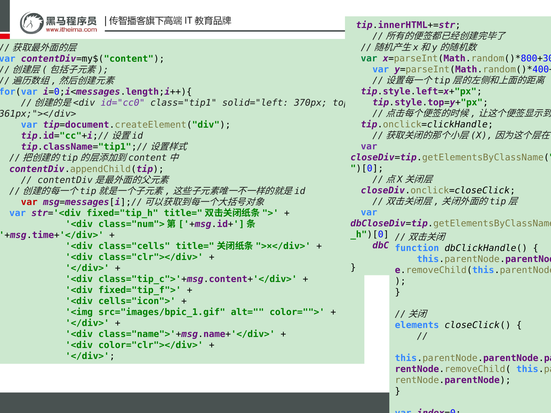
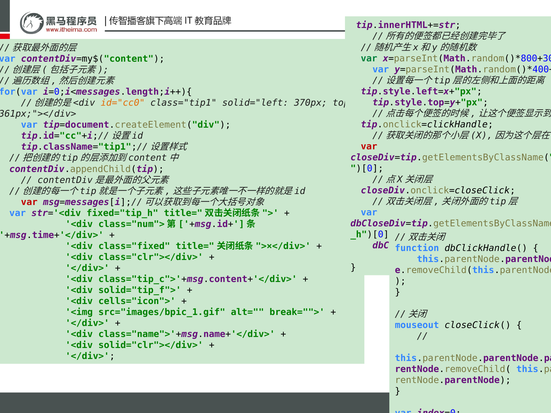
id="cc0 colour: purple -> orange
var at (369, 147) colour: purple -> red
class="cells: class="cells -> class="fixed
fixed="tip_f">: fixed="tip_f"> -> solid="tip_f">
color="">: color=""> -> break="">
elements: elements -> mouseout
color="clr"></div>: color="clr"></div> -> solid="clr"></div>
